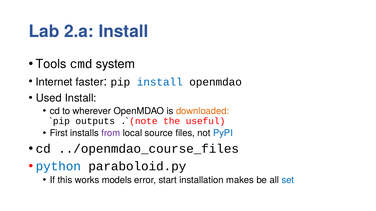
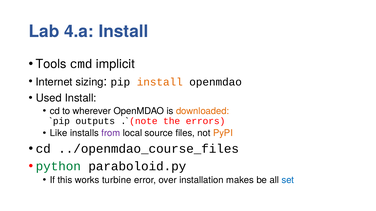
2.a: 2.a -> 4.a
system: system -> implicit
faster: faster -> sizing
install at (160, 82) colour: blue -> orange
useful: useful -> errors
First: First -> Like
PyPI colour: blue -> orange
python colour: blue -> green
models: models -> turbine
start: start -> over
